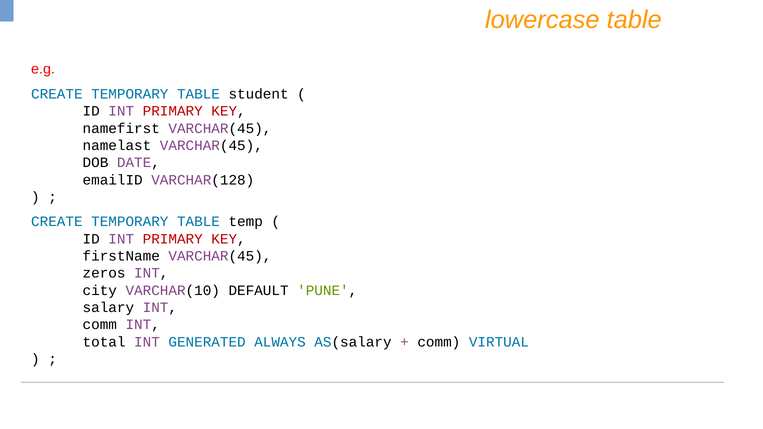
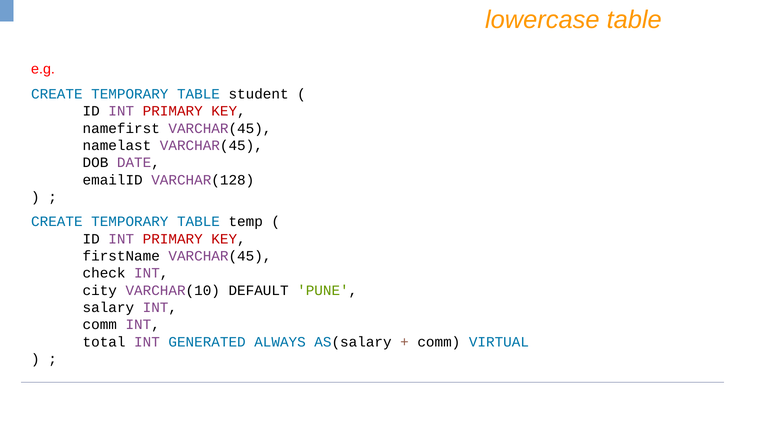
zeros: zeros -> check
